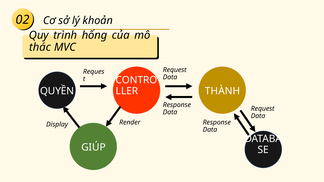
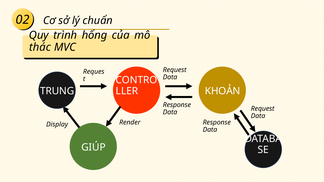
khoản: khoản -> chuẩn
QUYỀN: QUYỀN -> TRUNG
THÀNH: THÀNH -> KHOẢN
